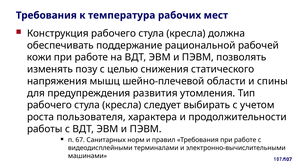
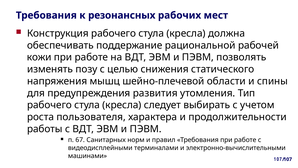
температура: температура -> резонансных
